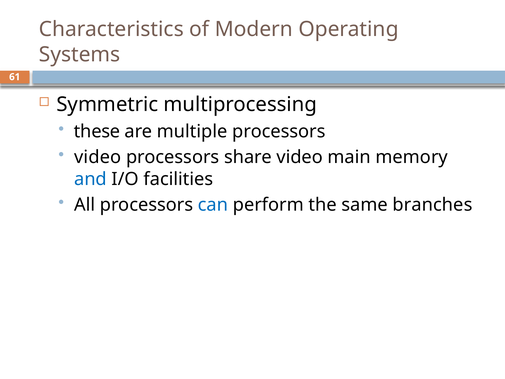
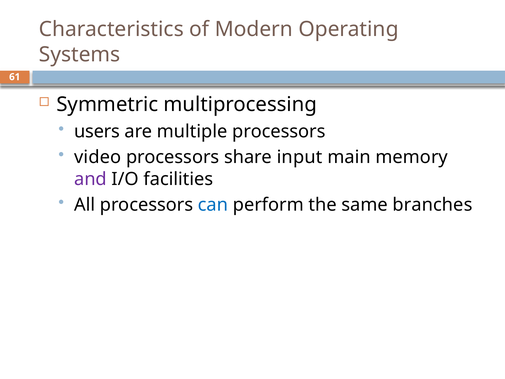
these: these -> users
share video: video -> input
and colour: blue -> purple
